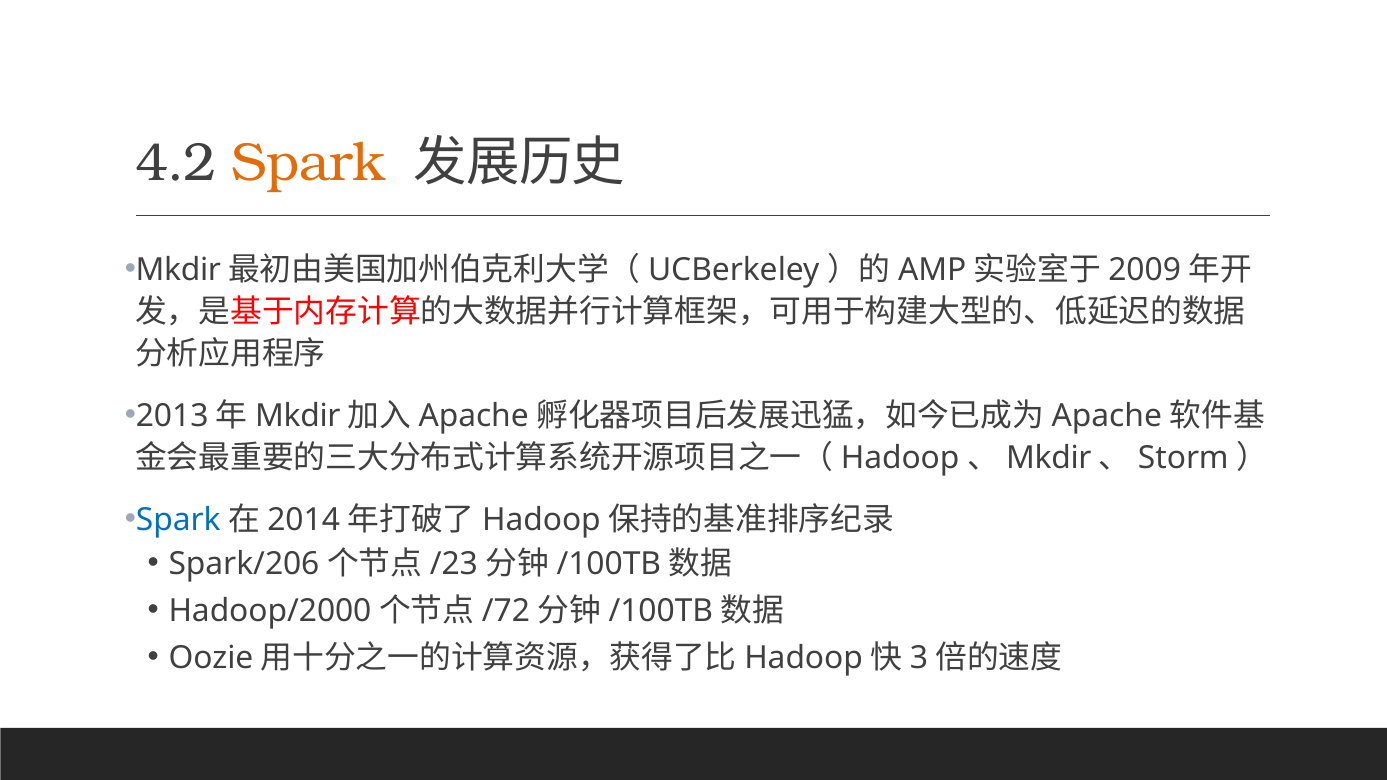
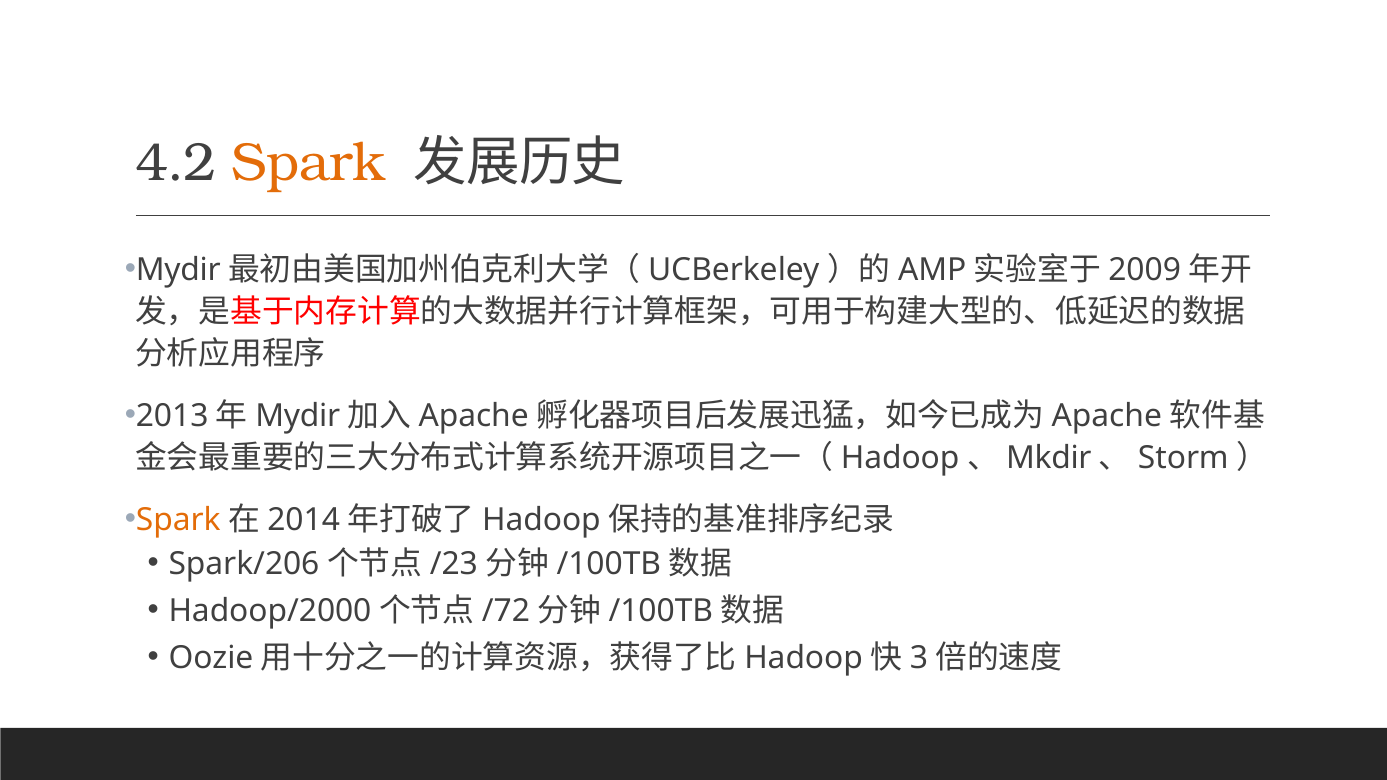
Mkdir at (178, 270): Mkdir -> Mydir
Mkdir at (298, 416): Mkdir -> Mydir
Spark at (178, 520) colour: blue -> orange
